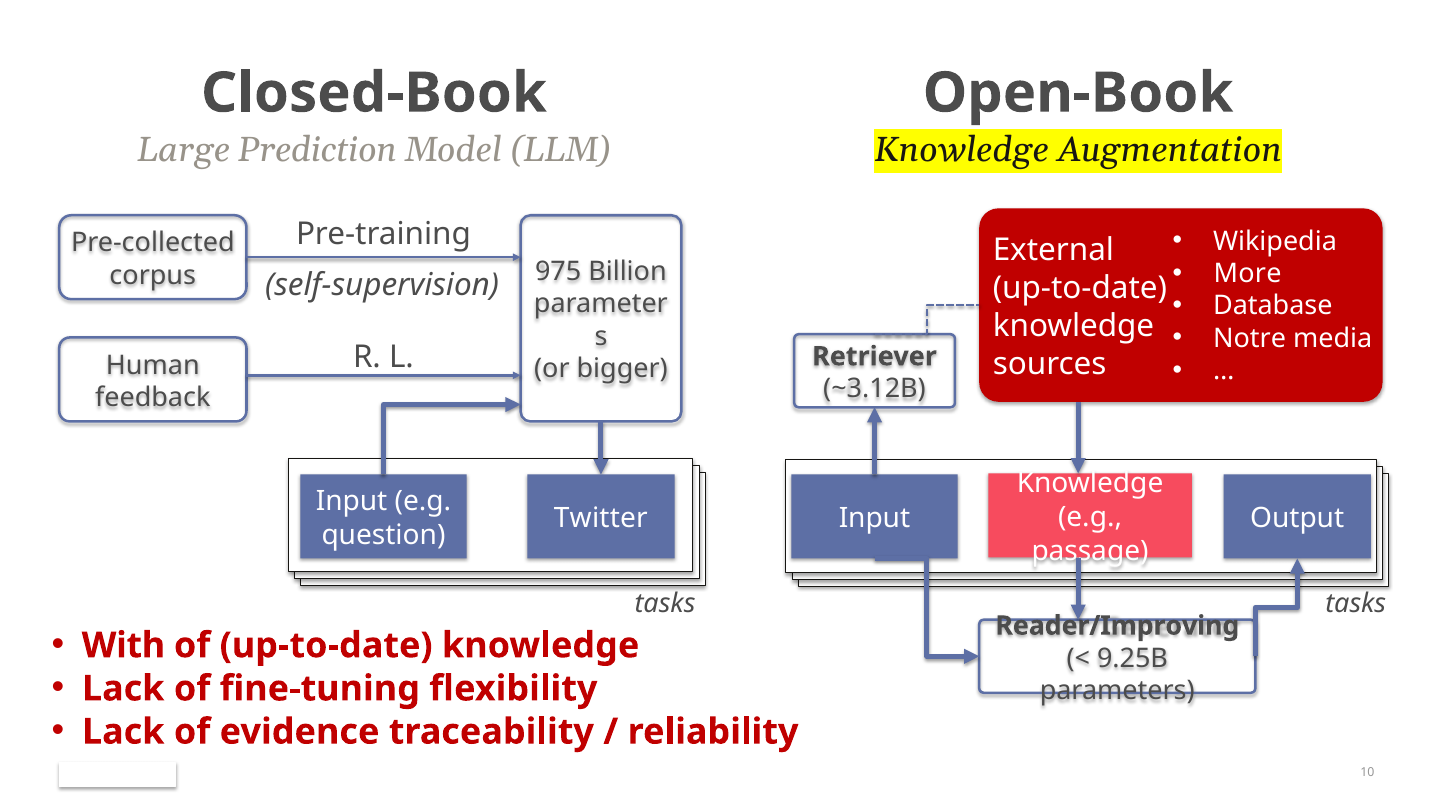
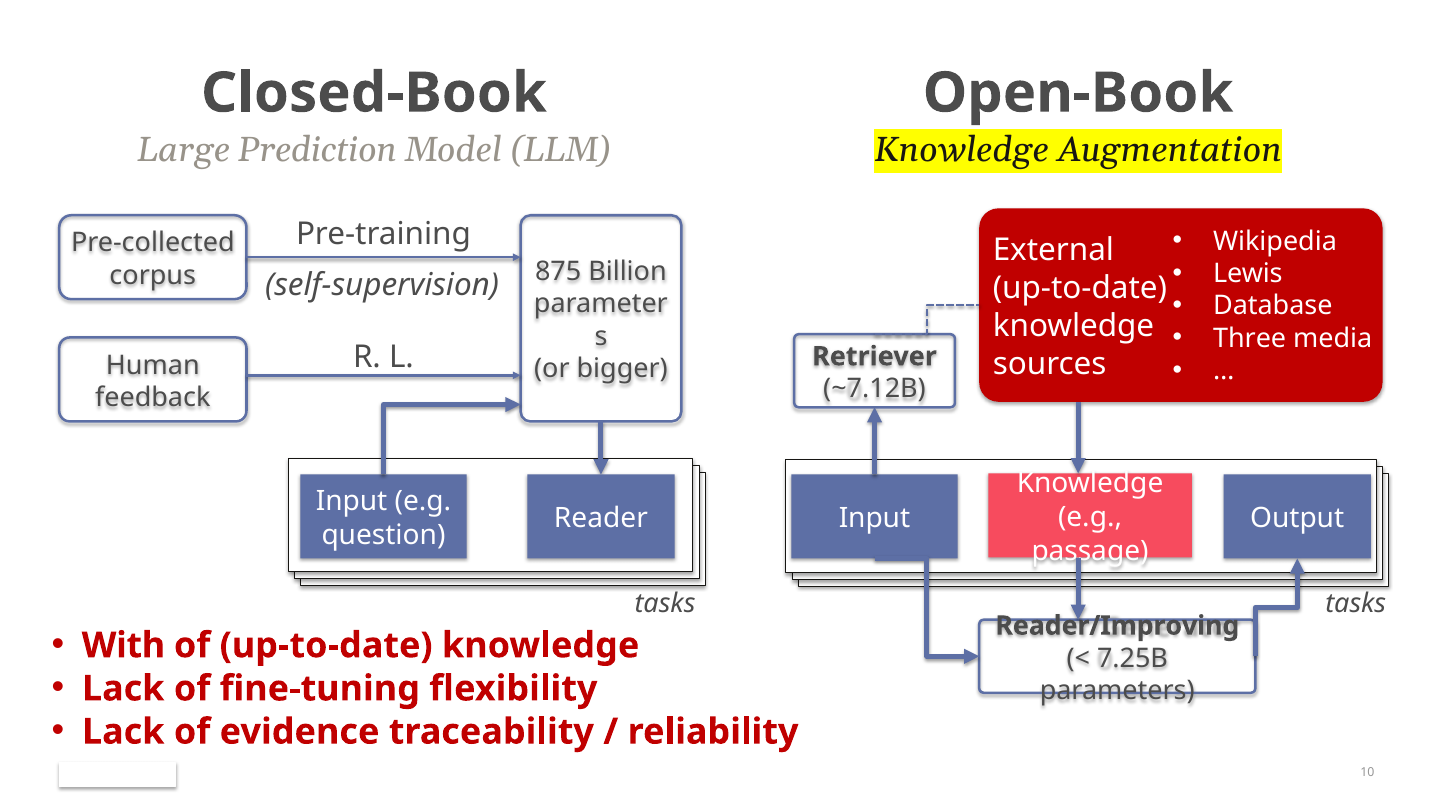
More: More -> Lewis
975: 975 -> 875
Notre: Notre -> Three
~3.12B: ~3.12B -> ~7.12B
Twitter: Twitter -> Reader
9.25B: 9.25B -> 7.25B
